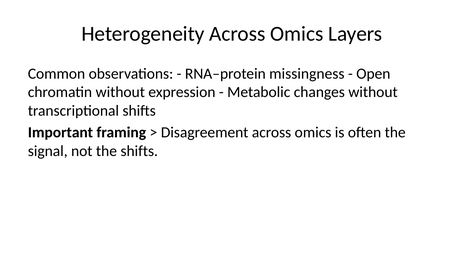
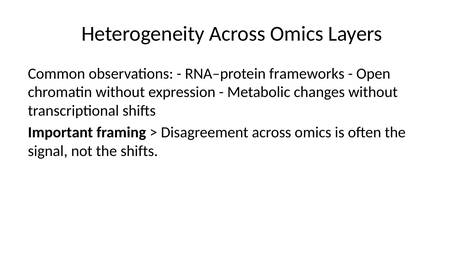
missingness: missingness -> frameworks
